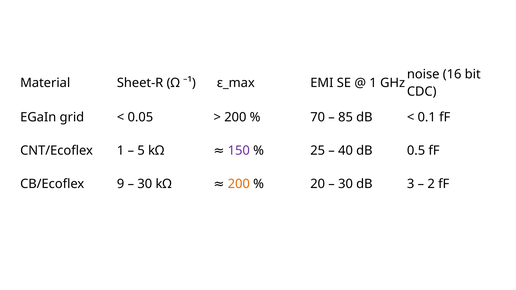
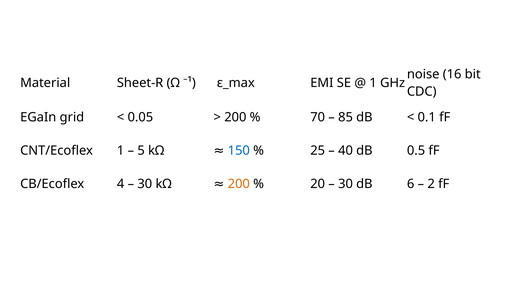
150 colour: purple -> blue
9: 9 -> 4
3: 3 -> 6
